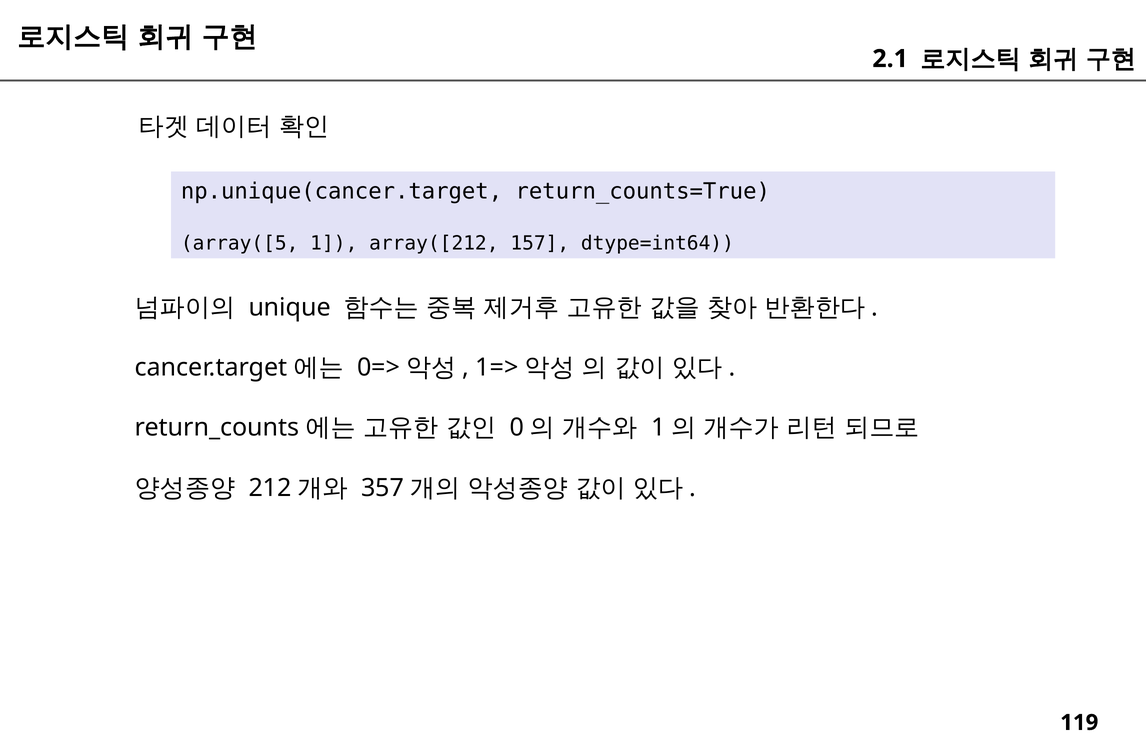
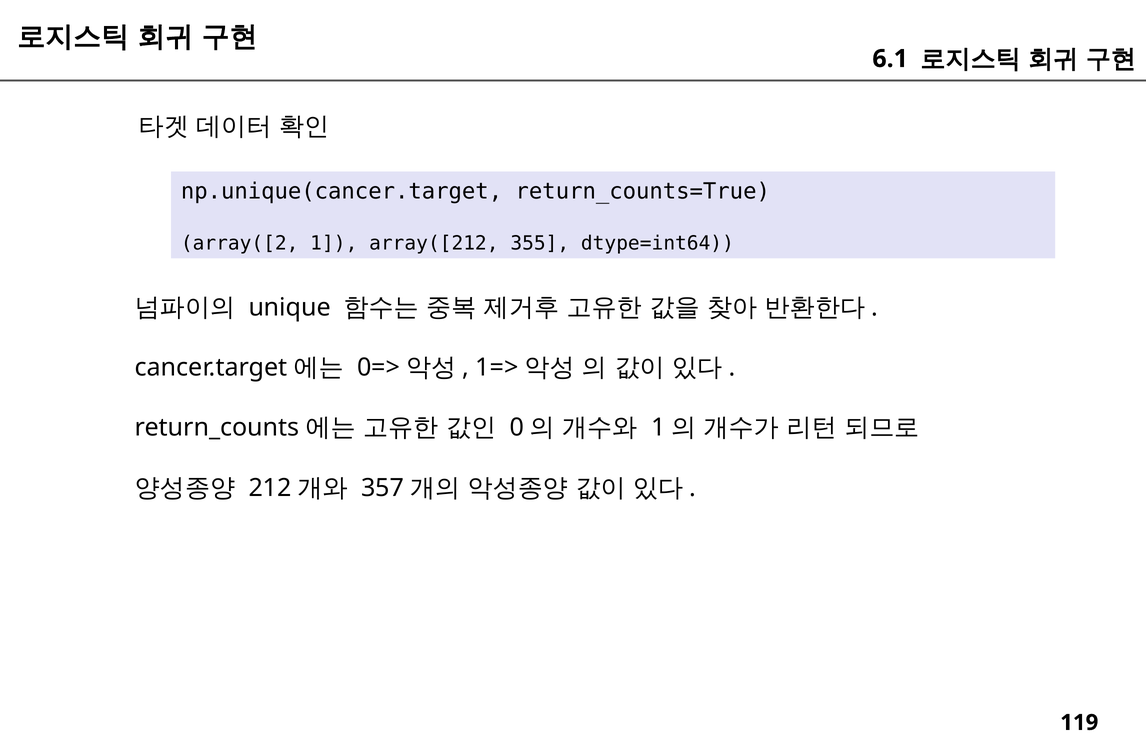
2.1: 2.1 -> 6.1
array([5: array([5 -> array([2
157: 157 -> 355
